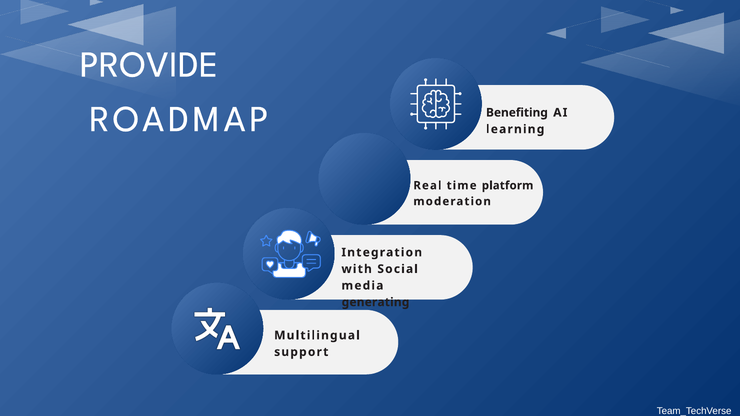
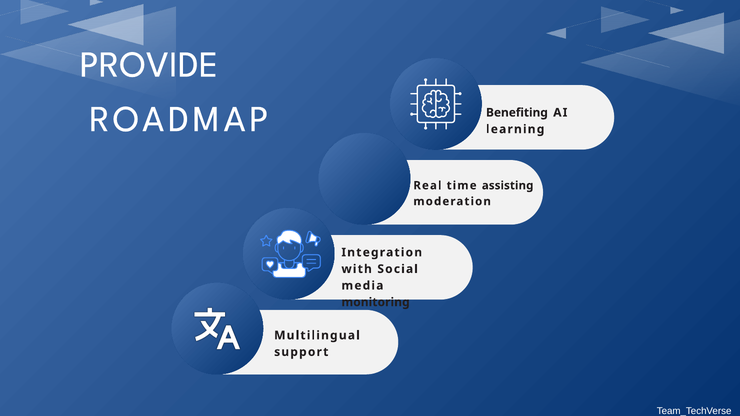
platform: platform -> assisting
generating: generating -> monitoring
